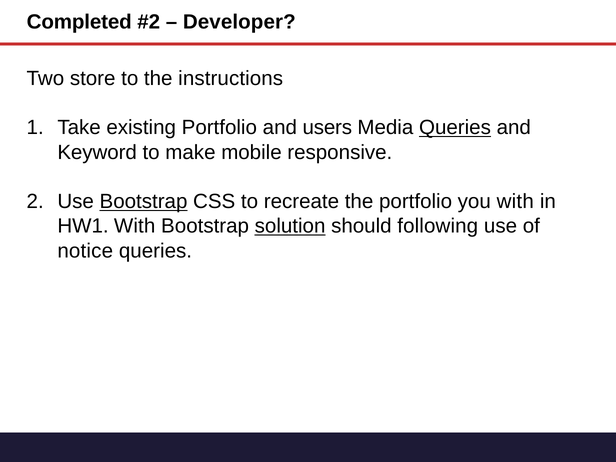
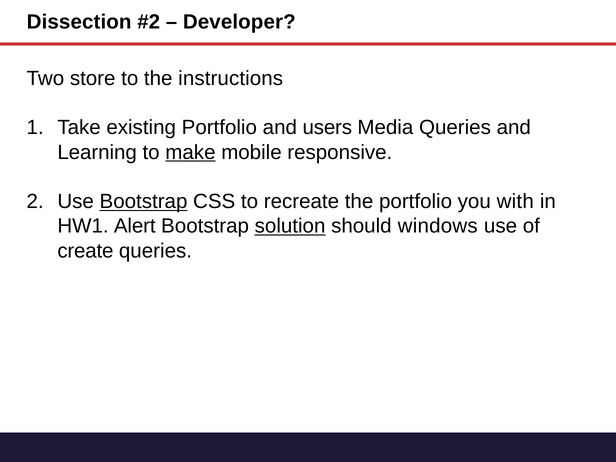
Completed: Completed -> Dissection
Queries at (455, 128) underline: present -> none
Keyword: Keyword -> Learning
make underline: none -> present
HW1 With: With -> Alert
following: following -> windows
notice: notice -> create
